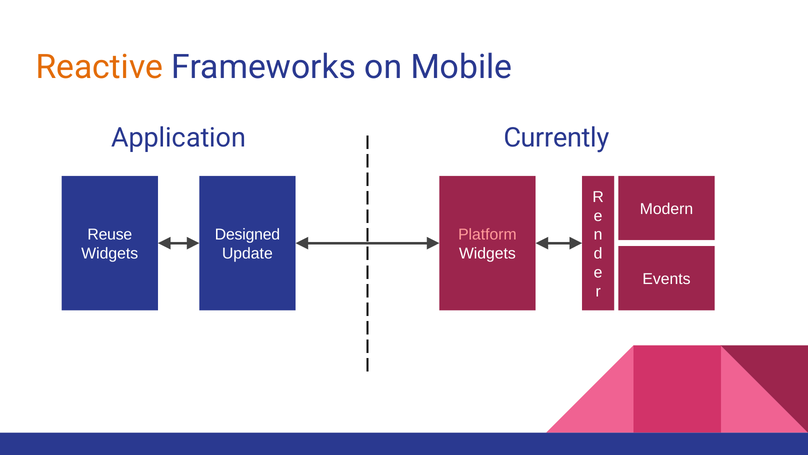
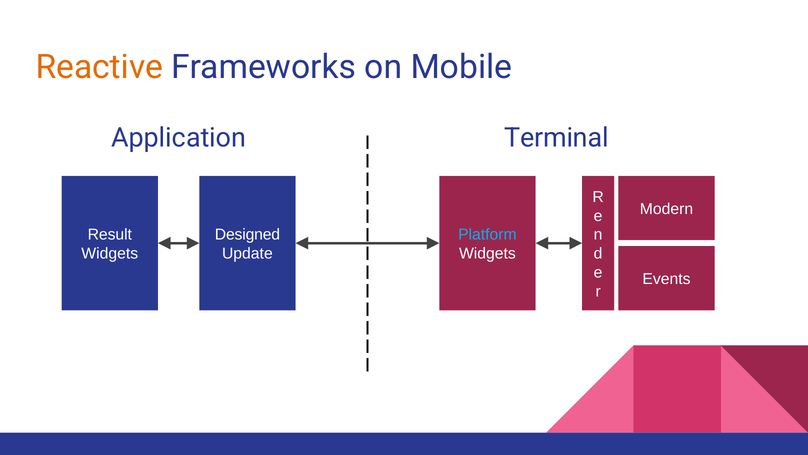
Currently: Currently -> Terminal
Reuse: Reuse -> Result
Platform colour: pink -> light blue
